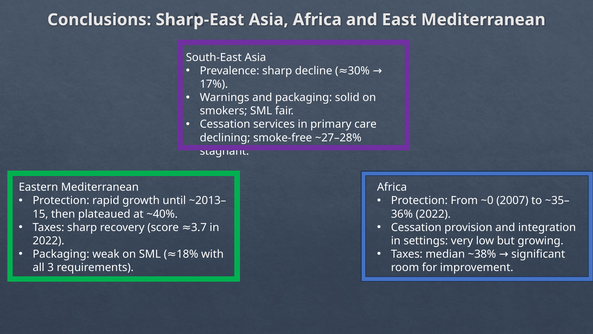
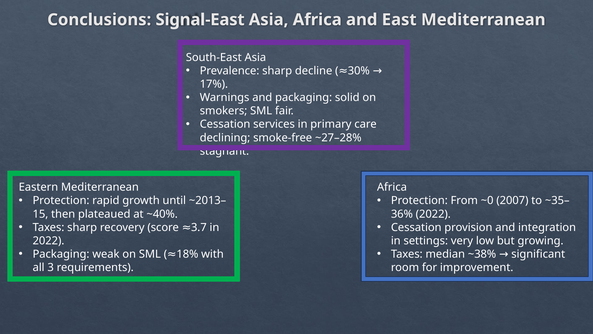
Sharp-East: Sharp-East -> Signal-East
